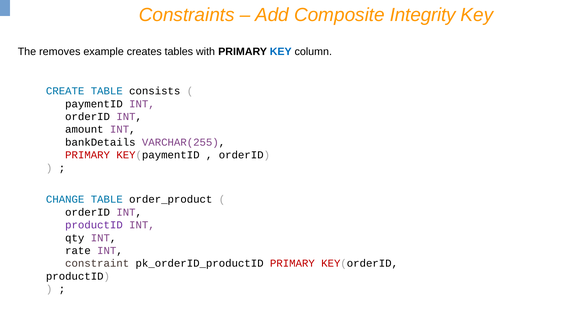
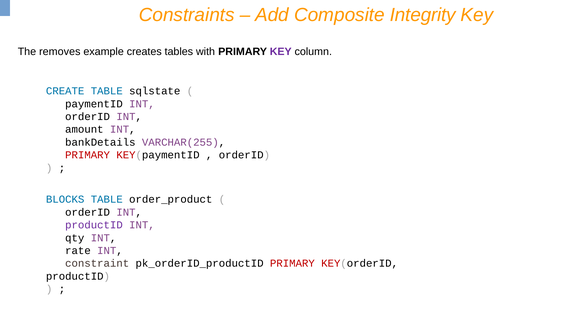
KEY at (281, 52) colour: blue -> purple
consists: consists -> sqlstate
CHANGE: CHANGE -> BLOCKS
